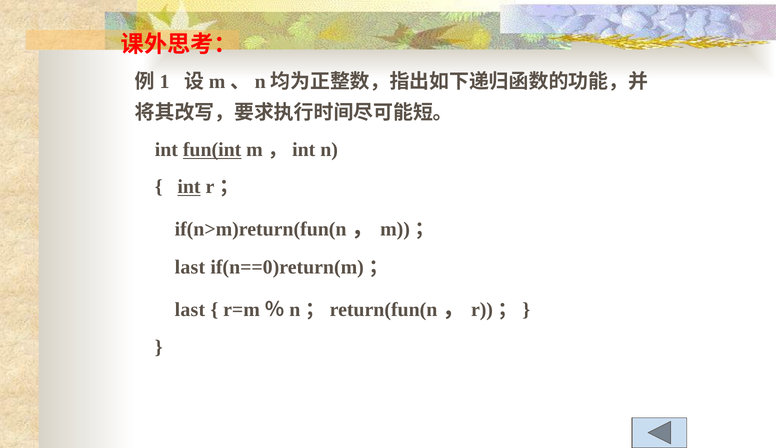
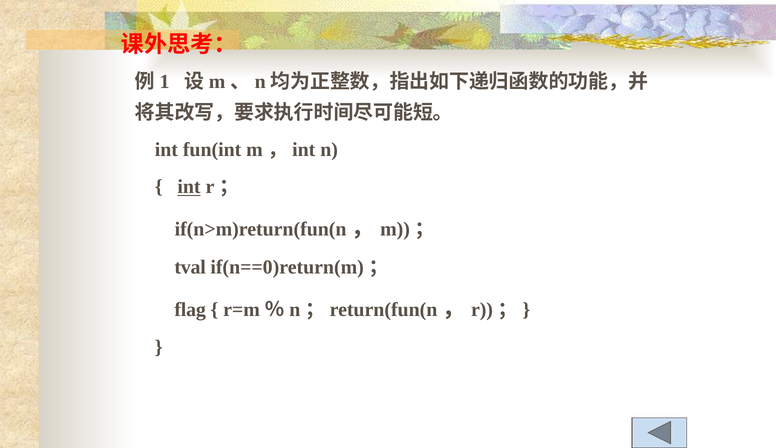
fun(int underline: present -> none
last at (190, 267): last -> tval
last at (190, 310): last -> flag
